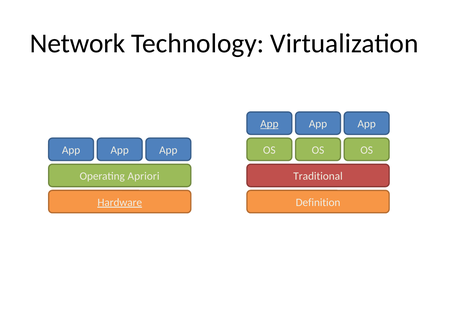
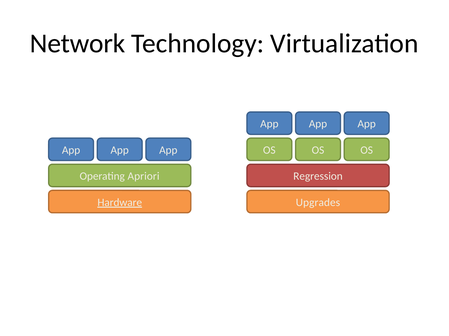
App at (269, 124) underline: present -> none
Traditional at (318, 177): Traditional -> Regression
Definition: Definition -> Upgrades
